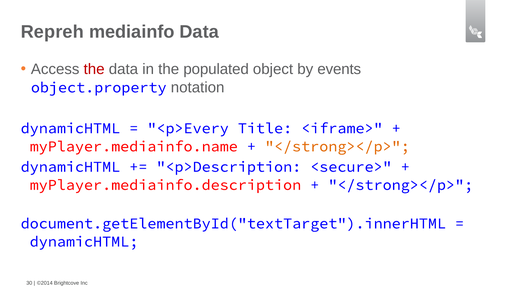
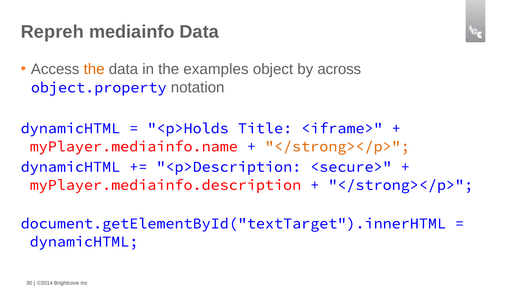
the at (94, 69) colour: red -> orange
populated: populated -> examples
events: events -> across
<p>Every: <p>Every -> <p>Holds
